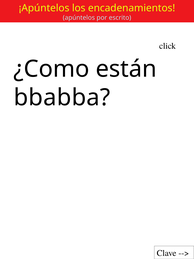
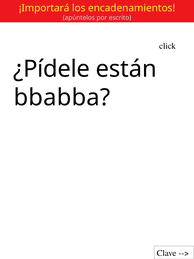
¡Apúntelos: ¡Apúntelos -> ¡Importará
¿Como: ¿Como -> ¿Pídele
